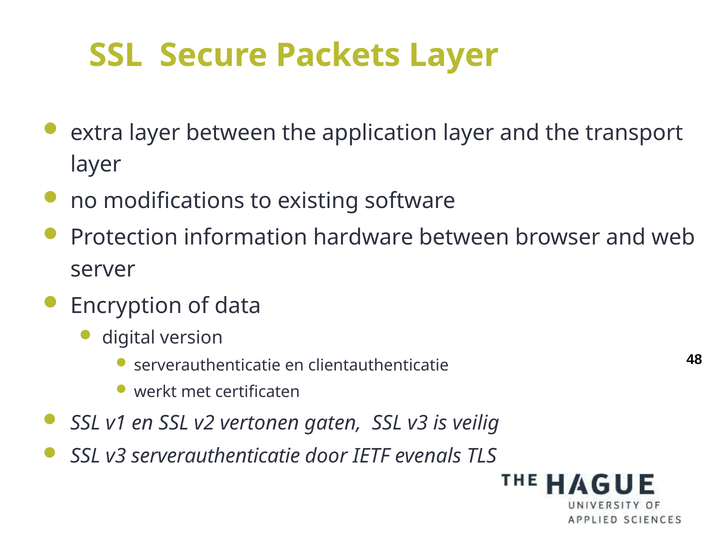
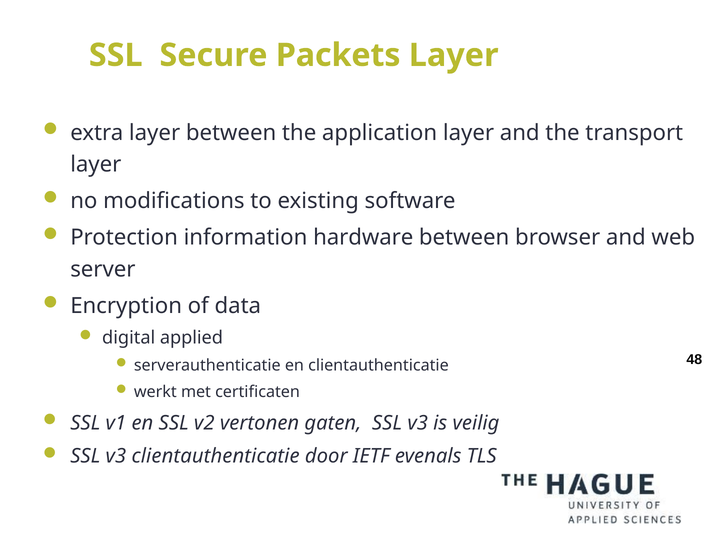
version: version -> applied
v3 serverauthenticatie: serverauthenticatie -> clientauthenticatie
